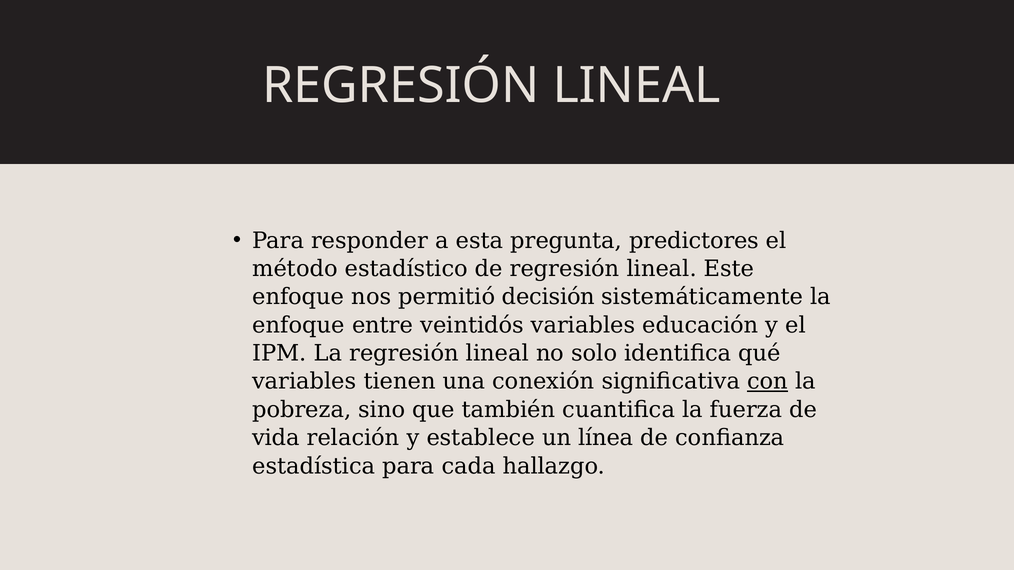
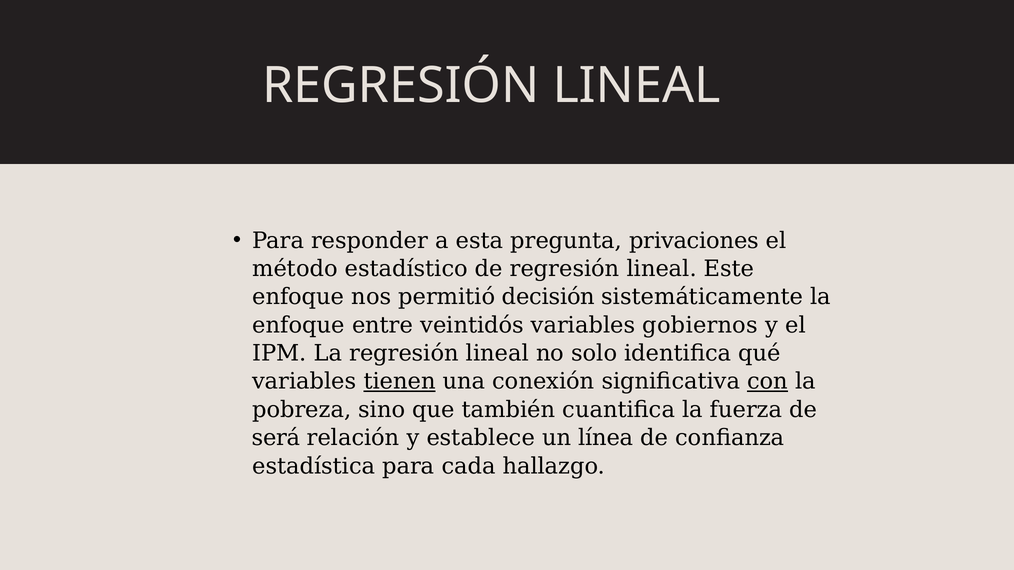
predictores: predictores -> privaciones
educación: educación -> gobiernos
tienen underline: none -> present
vida: vida -> será
